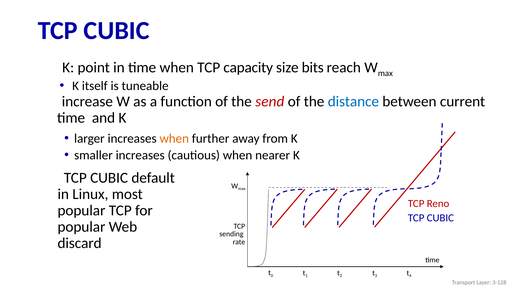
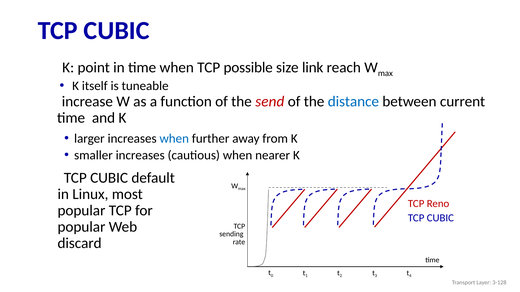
capacity: capacity -> possible
bits: bits -> link
when at (174, 139) colour: orange -> blue
